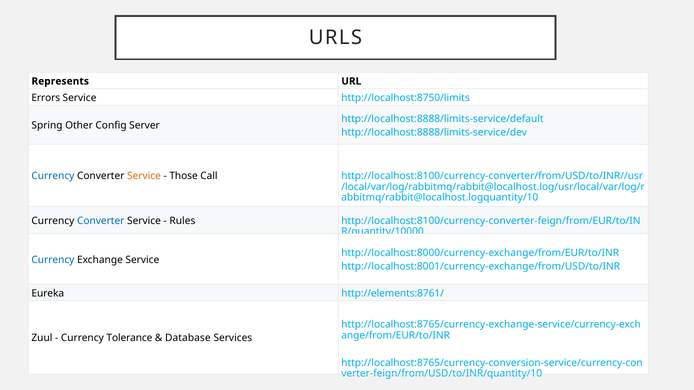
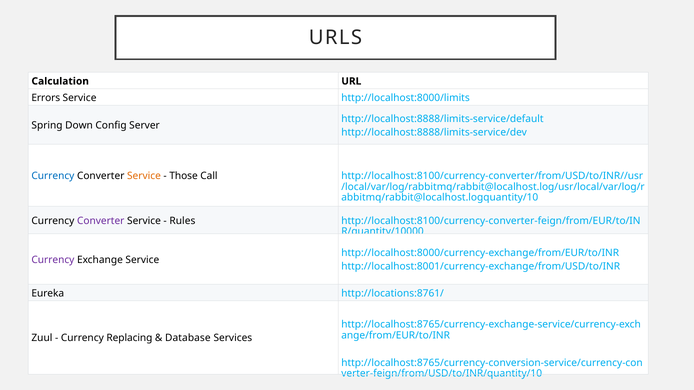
Represents: Represents -> Calculation
http://localhost:8750/limits: http://localhost:8750/limits -> http://localhost:8000/limits
Other: Other -> Down
Converter at (101, 221) colour: blue -> purple
Currency at (53, 260) colour: blue -> purple
http://elements:8761/: http://elements:8761/ -> http://locations:8761/
Tolerance: Tolerance -> Replacing
